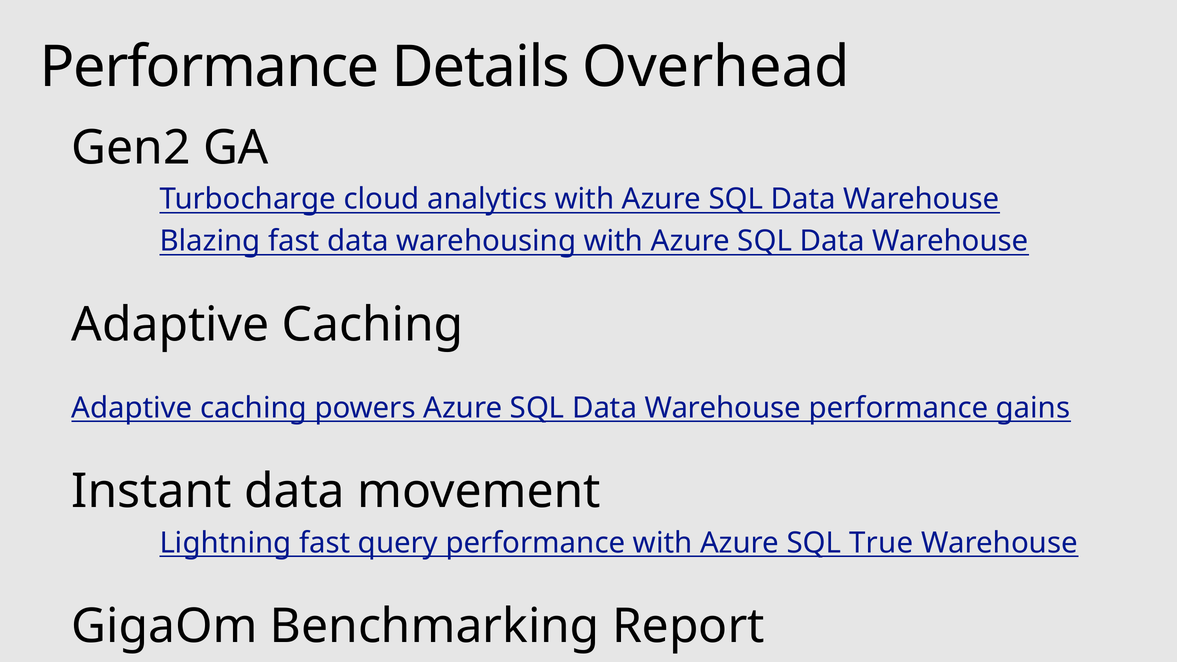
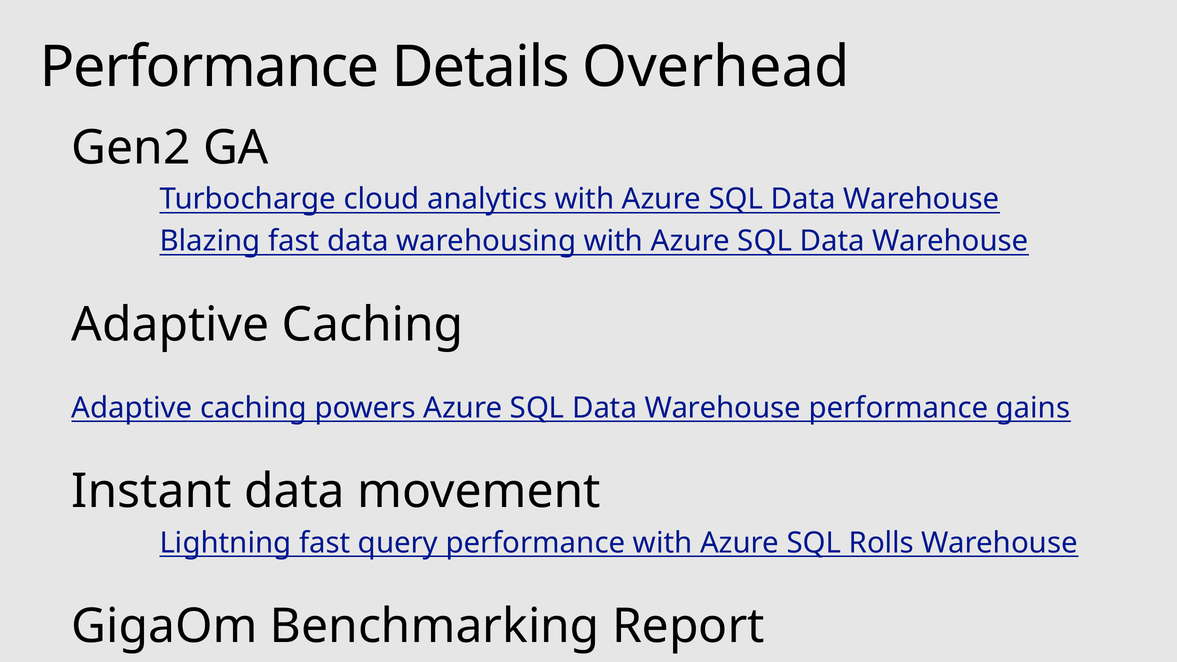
True: True -> Rolls
